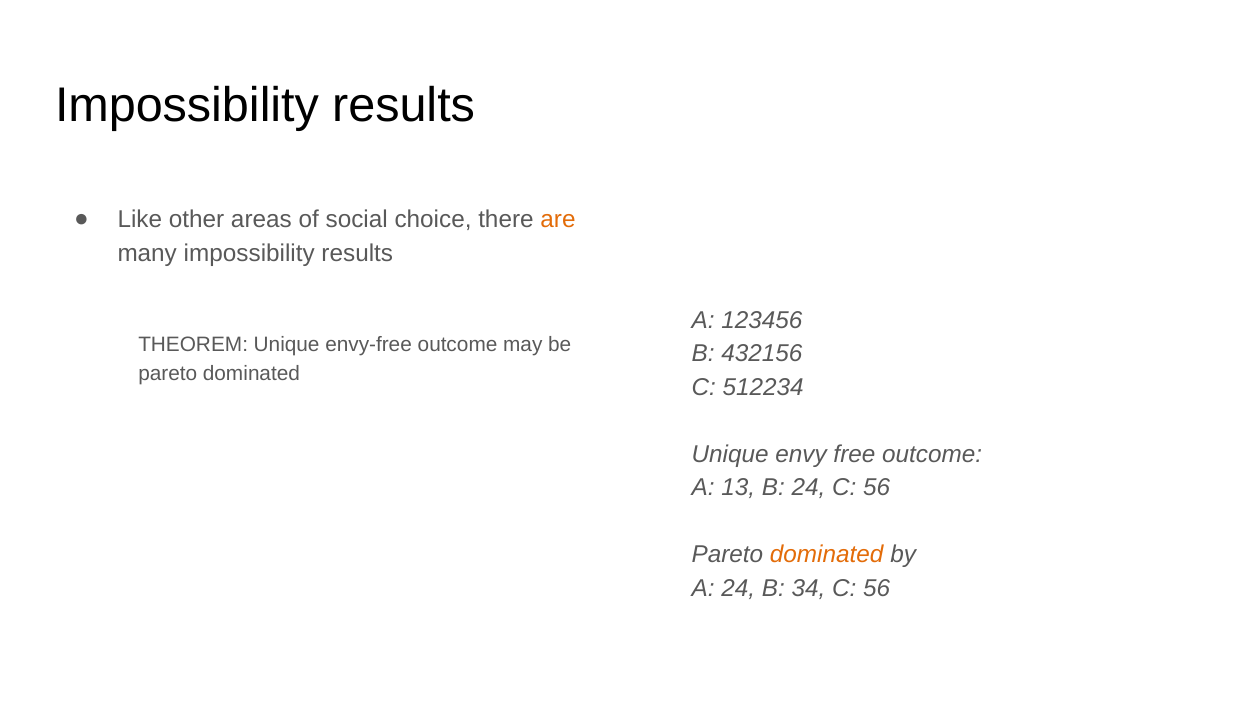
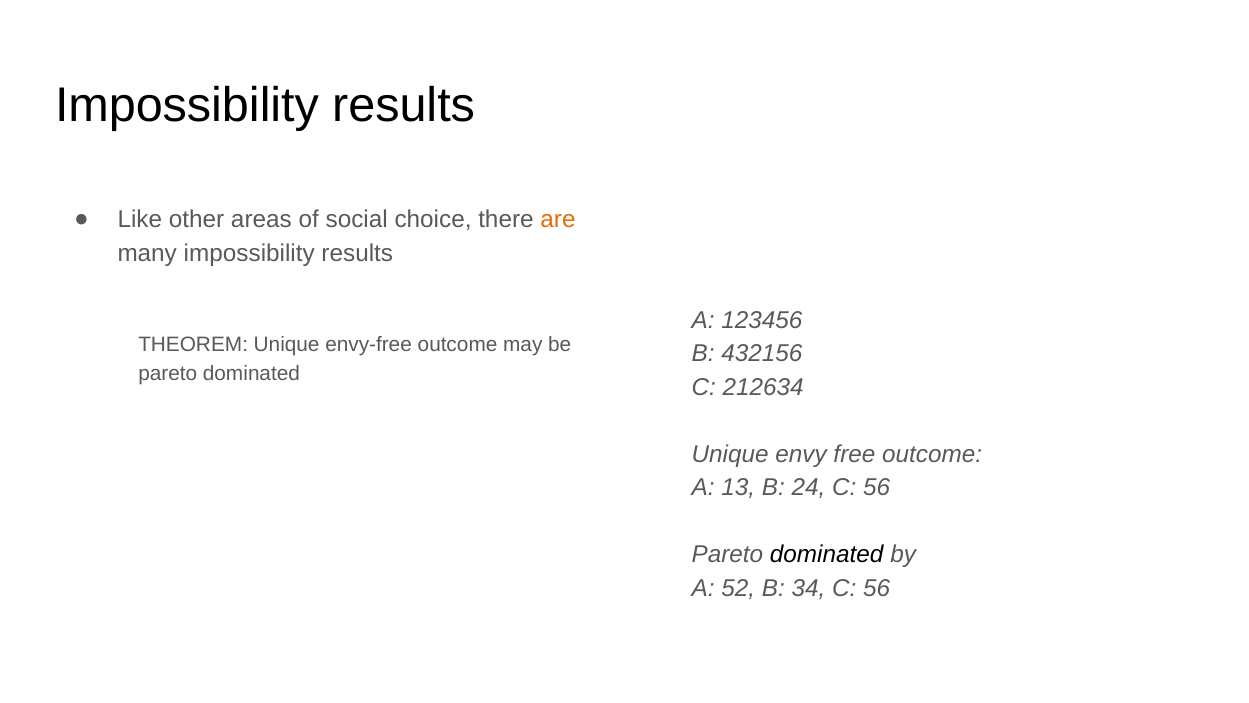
512234: 512234 -> 212634
dominated at (827, 555) colour: orange -> black
A 24: 24 -> 52
